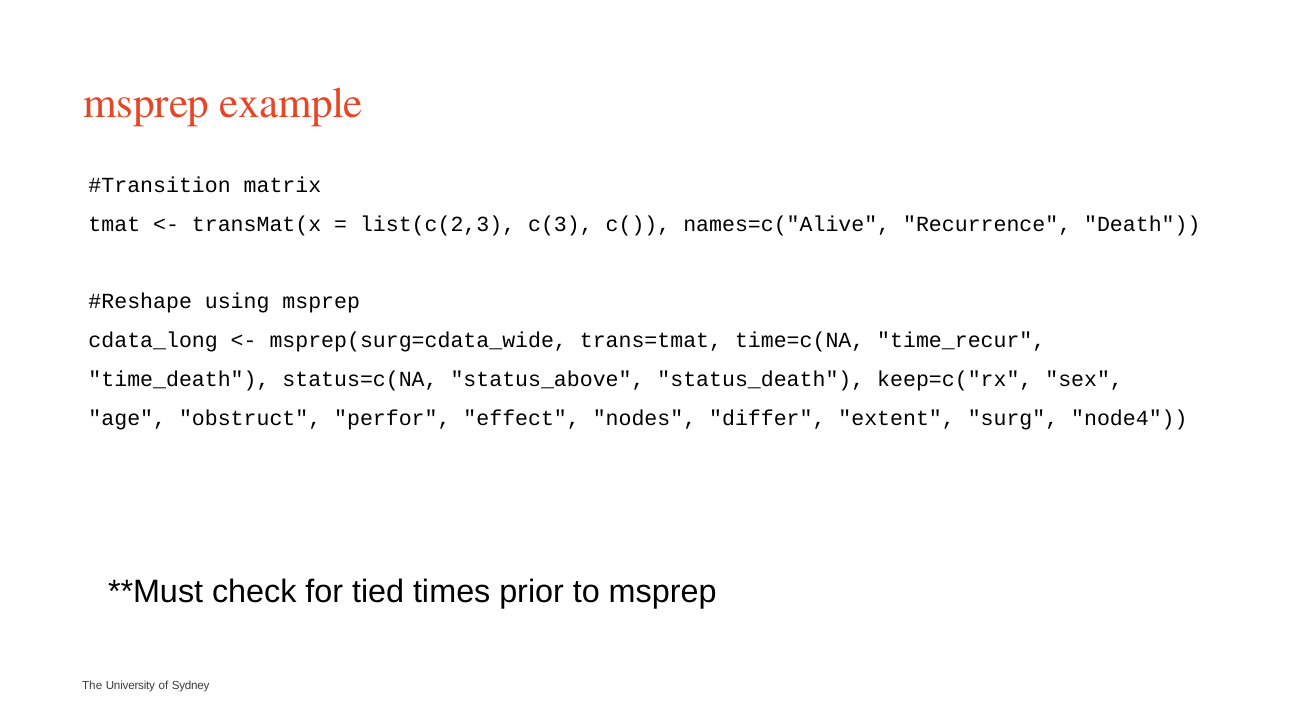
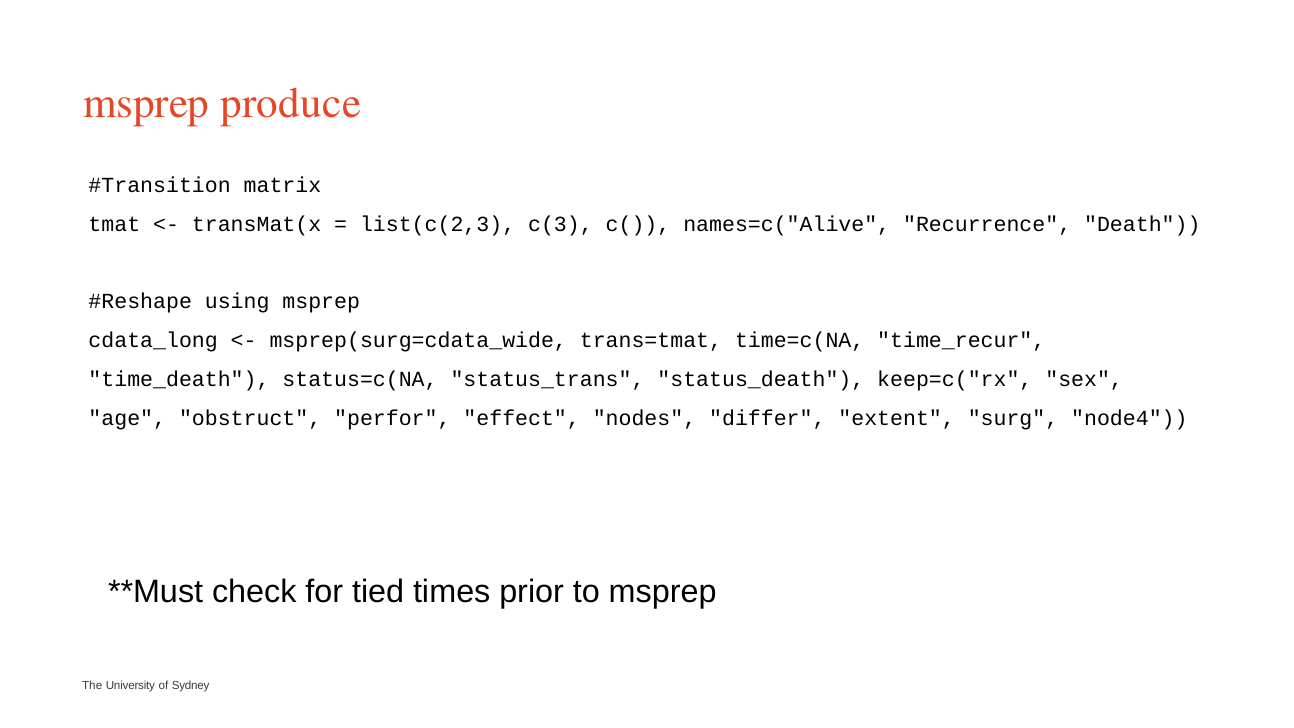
example: example -> produce
status_above: status_above -> status_trans
